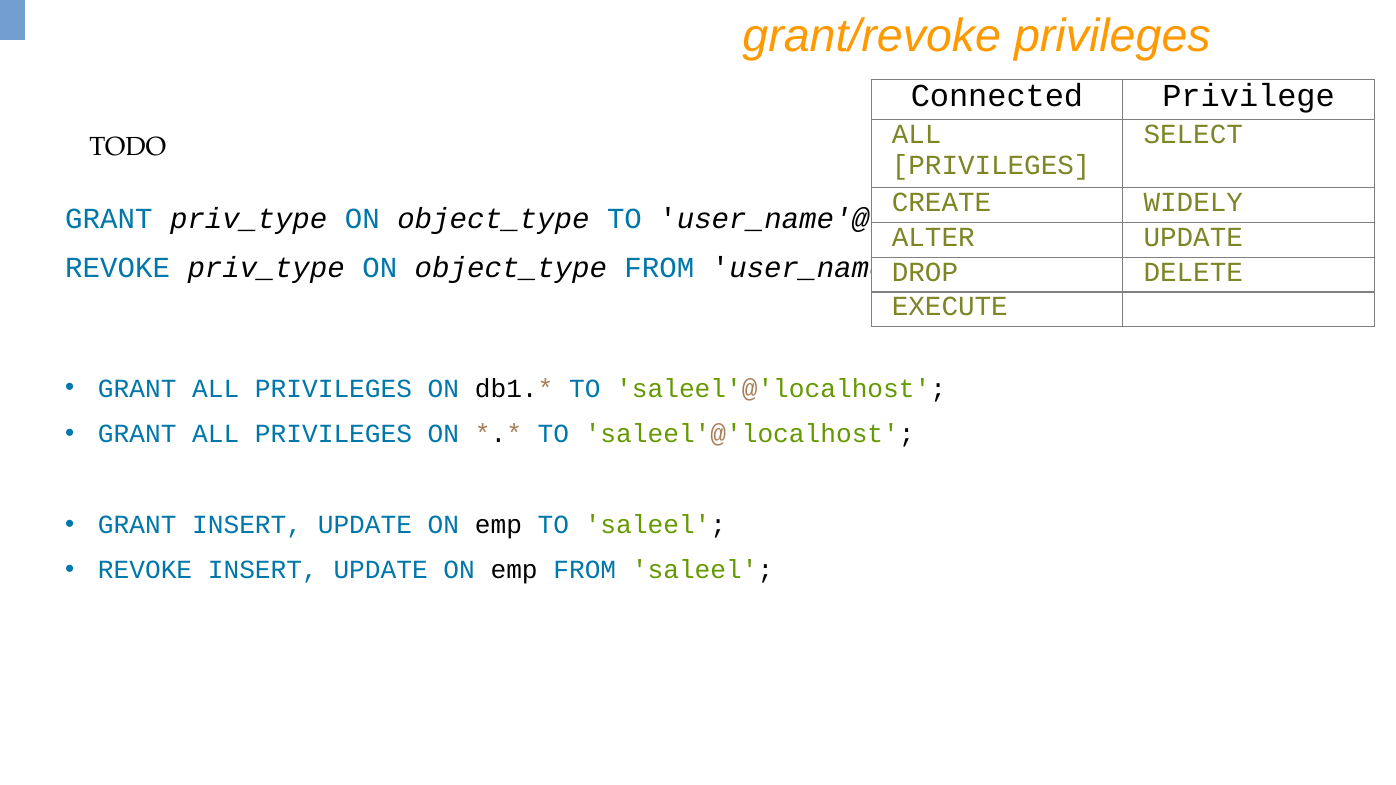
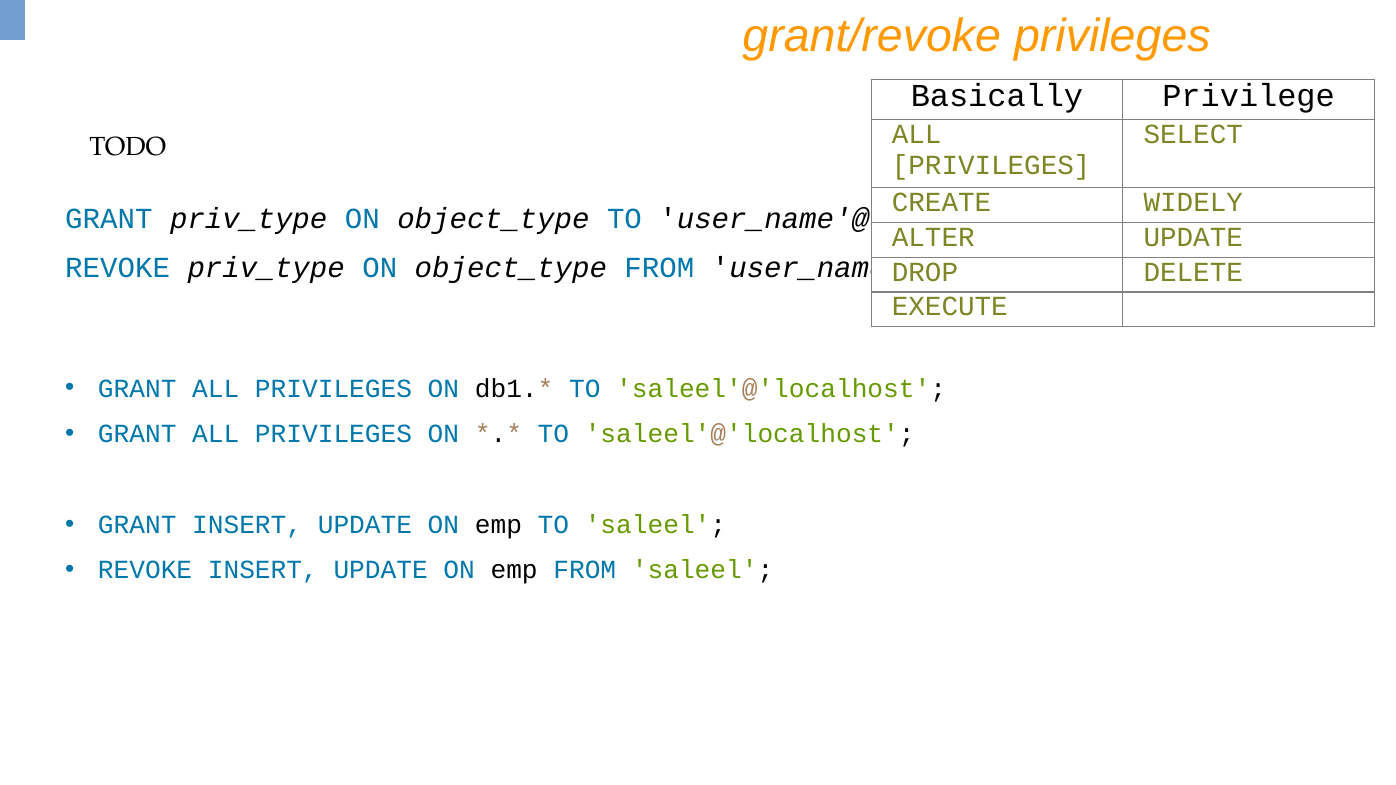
Connected: Connected -> Basically
